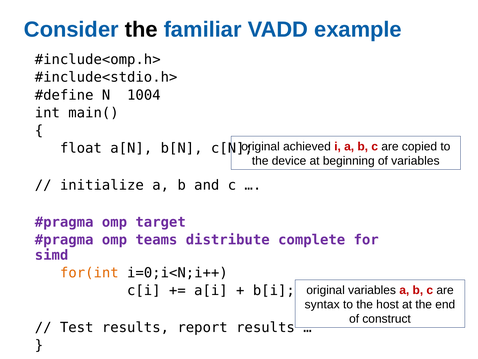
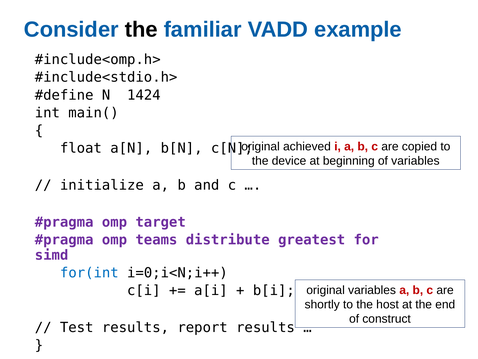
1004: 1004 -> 1424
complete: complete -> greatest
for(int colour: orange -> blue
syntax: syntax -> shortly
